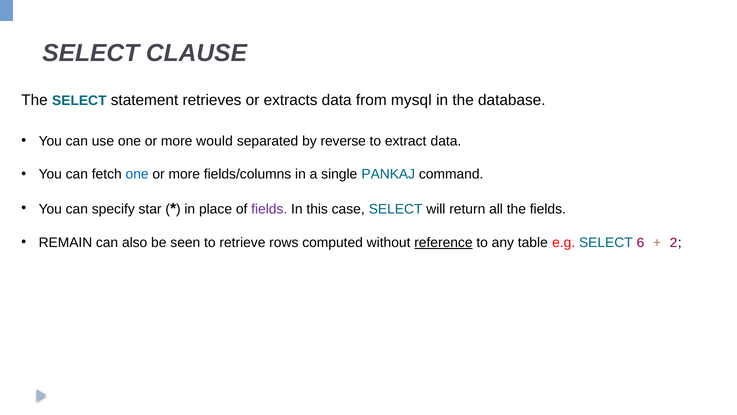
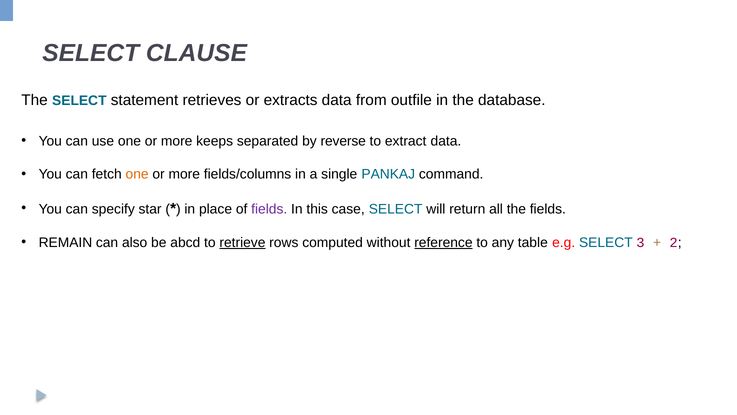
mysql: mysql -> outfile
would: would -> keeps
one at (137, 174) colour: blue -> orange
seen: seen -> abcd
retrieve underline: none -> present
6: 6 -> 3
